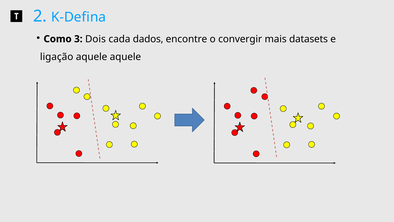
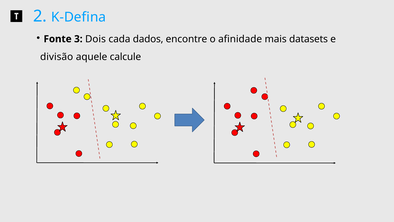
Como: Como -> Fonte
convergir: convergir -> afinidade
ligação: ligação -> divisão
aquele aquele: aquele -> calcule
